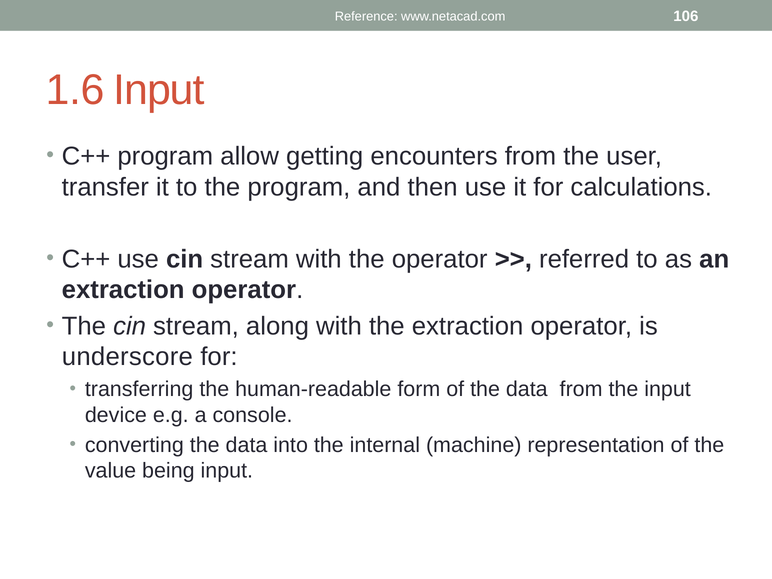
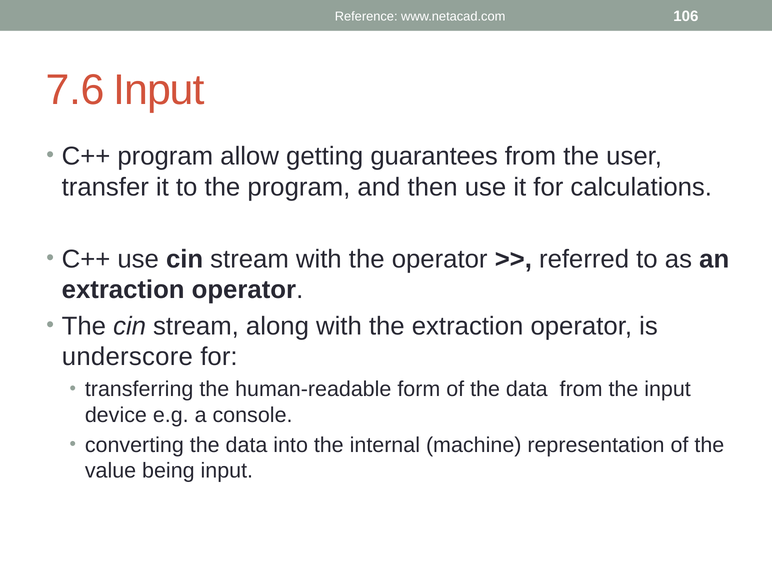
1.6: 1.6 -> 7.6
encounters: encounters -> guarantees
